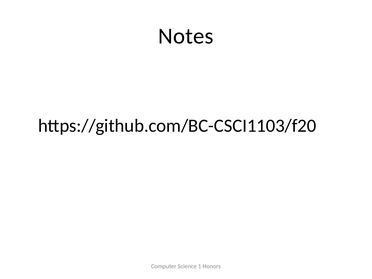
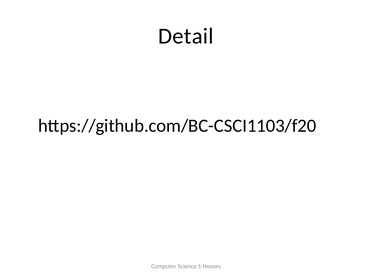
Notes: Notes -> Detail
